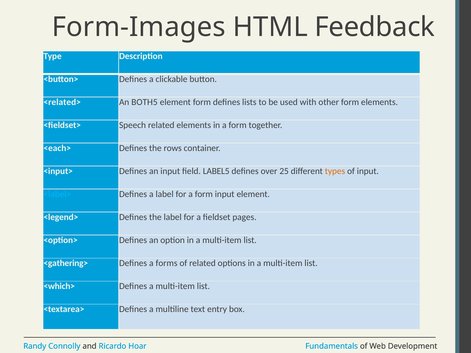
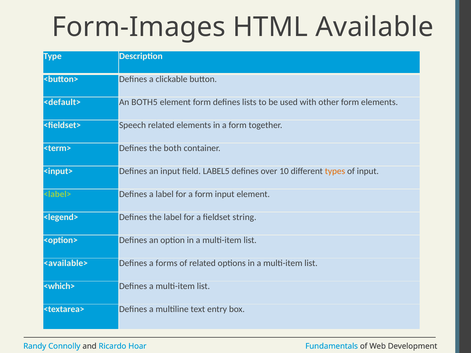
Feedback: Feedback -> Available
<related>: <related> -> <default>
<each>: <each> -> <term>
rows: rows -> both
25: 25 -> 10
<label> colour: light blue -> light green
pages: pages -> string
<gathering>: <gathering> -> <available>
